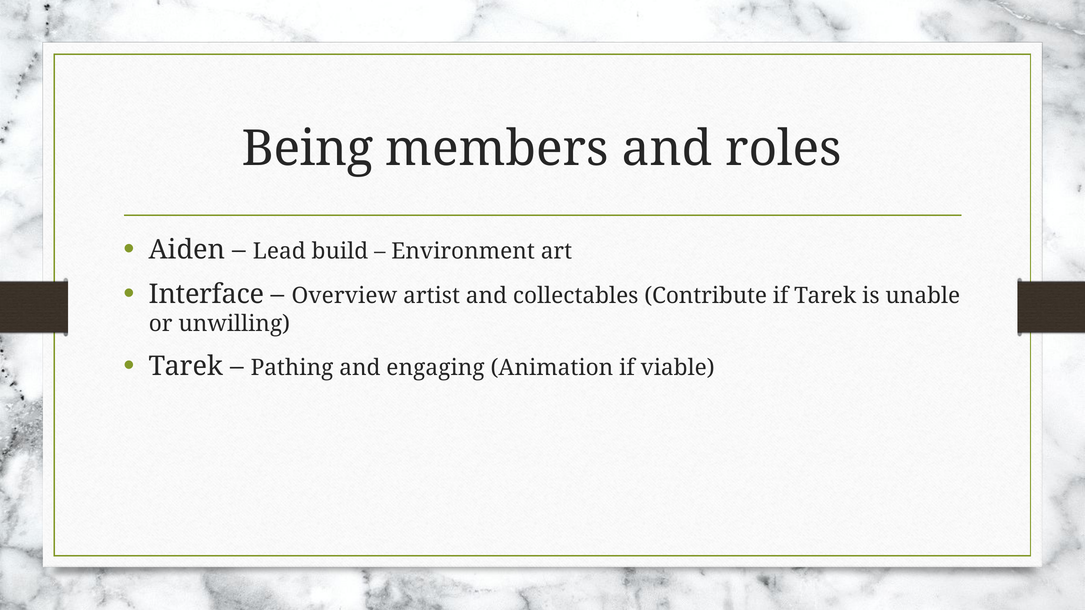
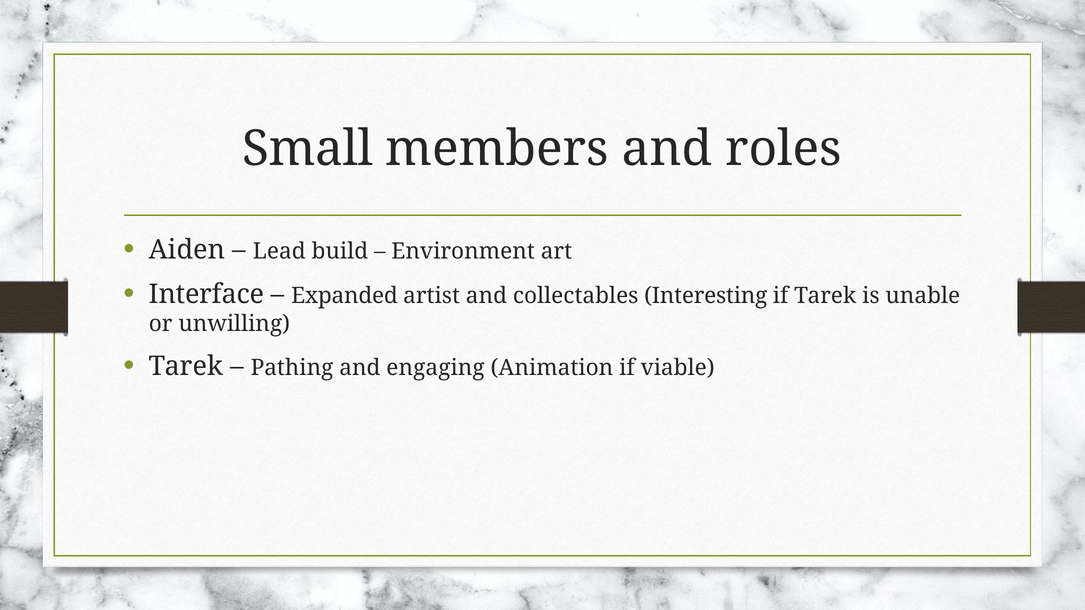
Being: Being -> Small
Overview: Overview -> Expanded
Contribute: Contribute -> Interesting
